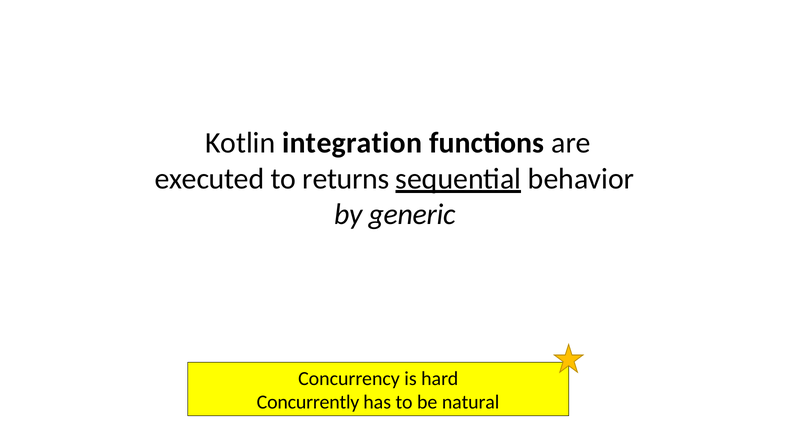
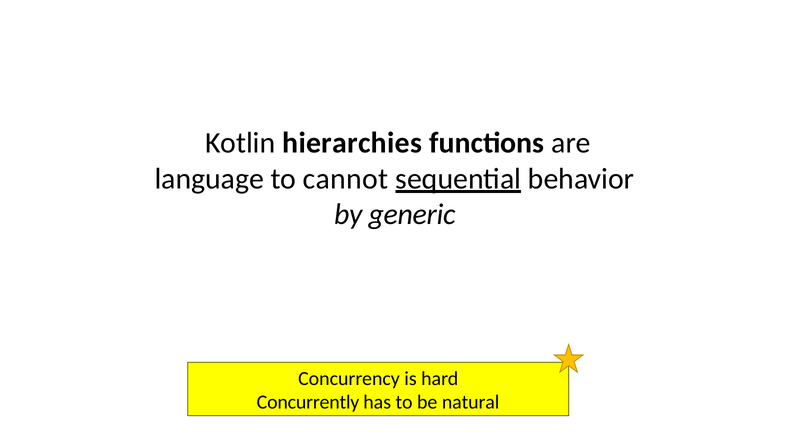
integration: integration -> hierarchies
executed: executed -> language
returns: returns -> cannot
